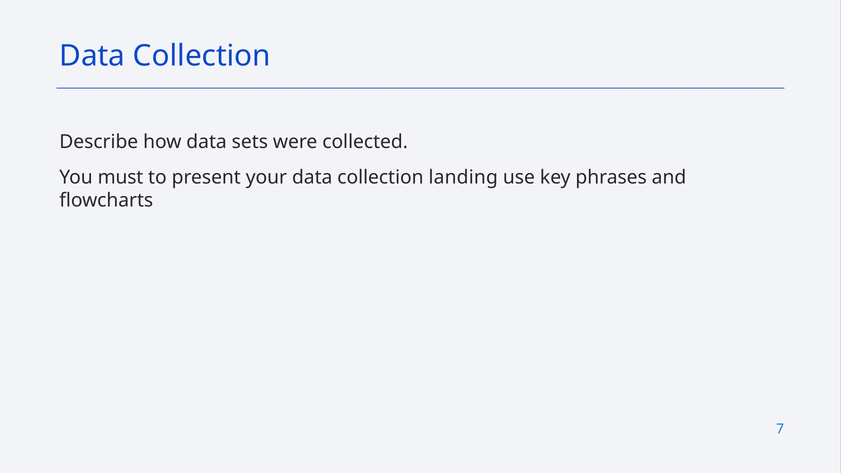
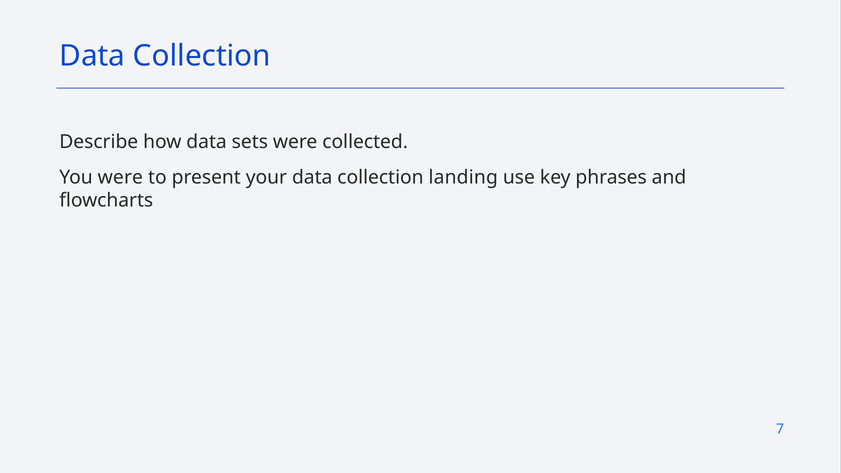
You must: must -> were
